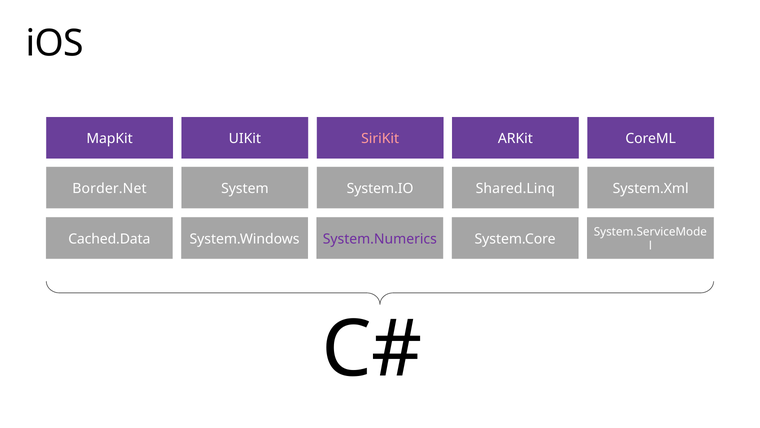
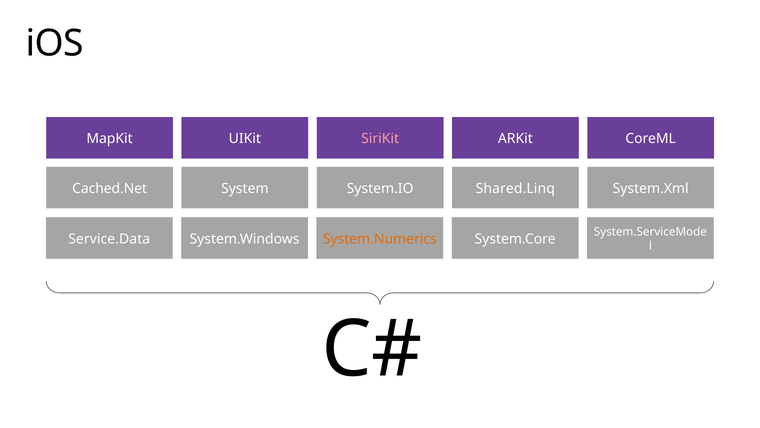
Border.Net: Border.Net -> Cached.Net
Cached.Data: Cached.Data -> Service.Data
System.Numerics colour: purple -> orange
